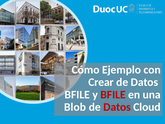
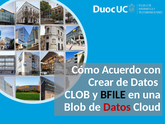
Ejemplo: Ejemplo -> Acuerdo
BFILE at (77, 94): BFILE -> CLOB
BFILE at (113, 94) colour: red -> black
